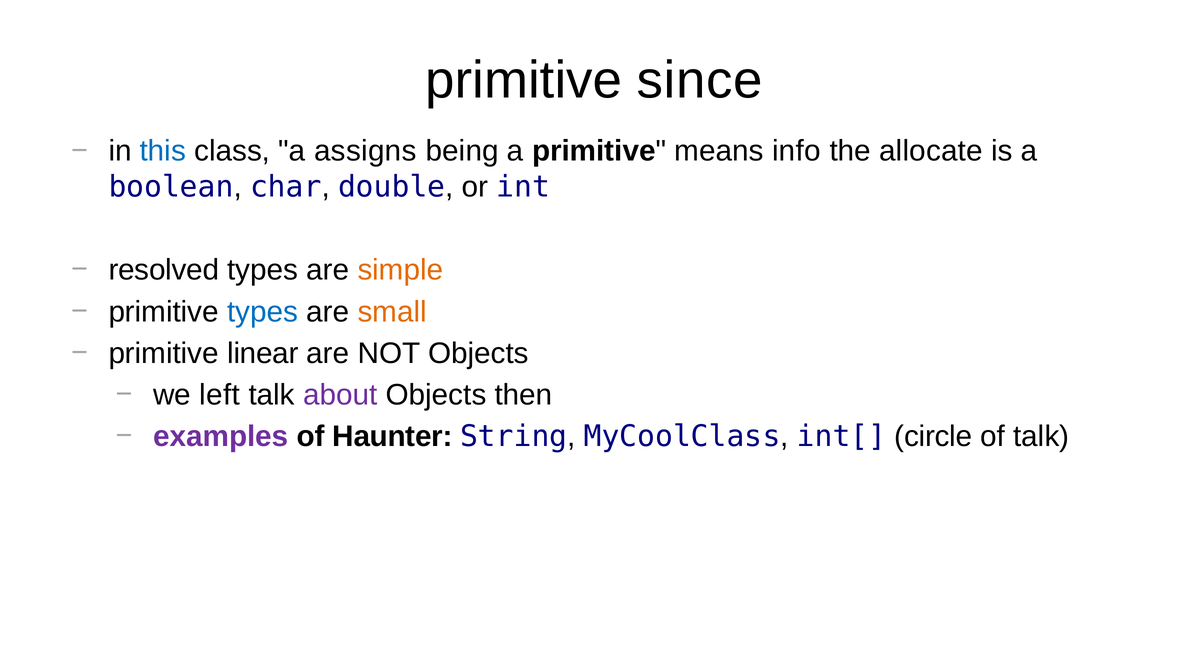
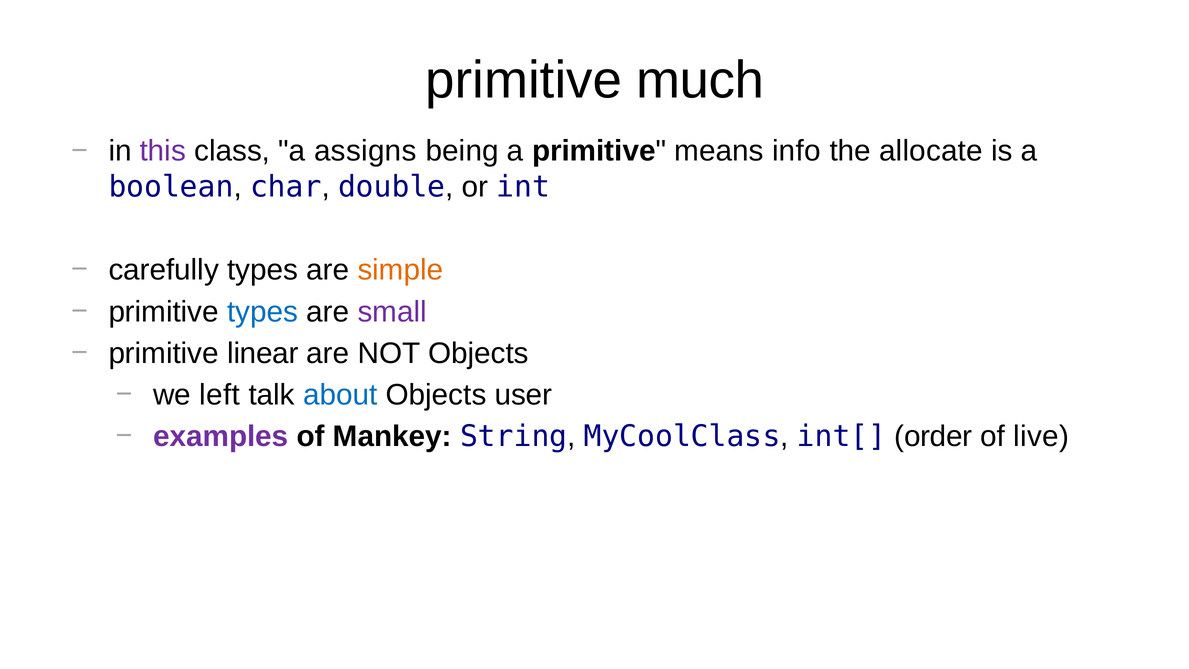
since: since -> much
this colour: blue -> purple
resolved: resolved -> carefully
small colour: orange -> purple
about colour: purple -> blue
then: then -> user
Haunter: Haunter -> Mankey
circle: circle -> order
of talk: talk -> live
